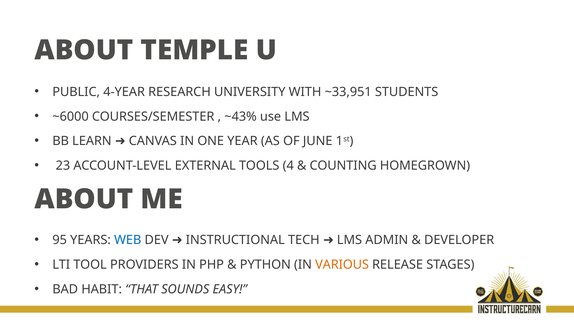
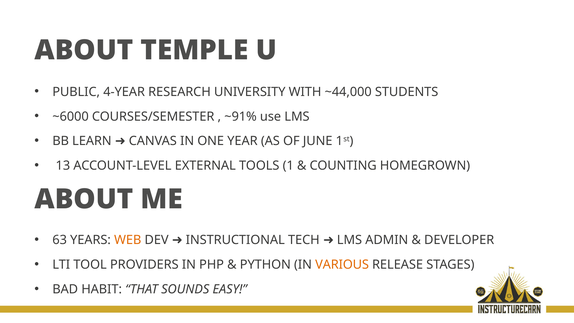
~33,951: ~33,951 -> ~44,000
~43%: ~43% -> ~91%
23: 23 -> 13
TOOLS 4: 4 -> 1
95: 95 -> 63
WEB colour: blue -> orange
